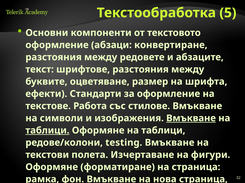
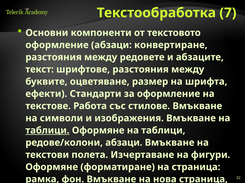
5: 5 -> 7
Вмъкване at (191, 119) underline: present -> none
редове/колони testing: testing -> абзаци
